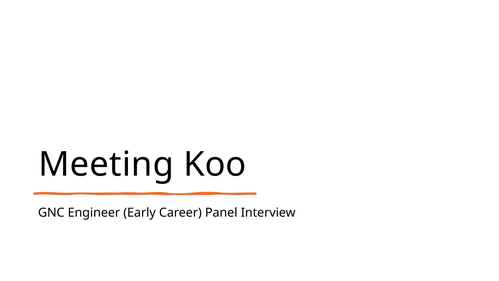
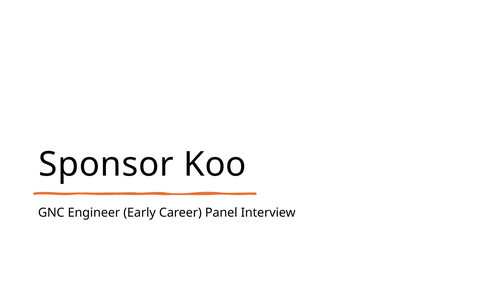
Meeting: Meeting -> Sponsor
